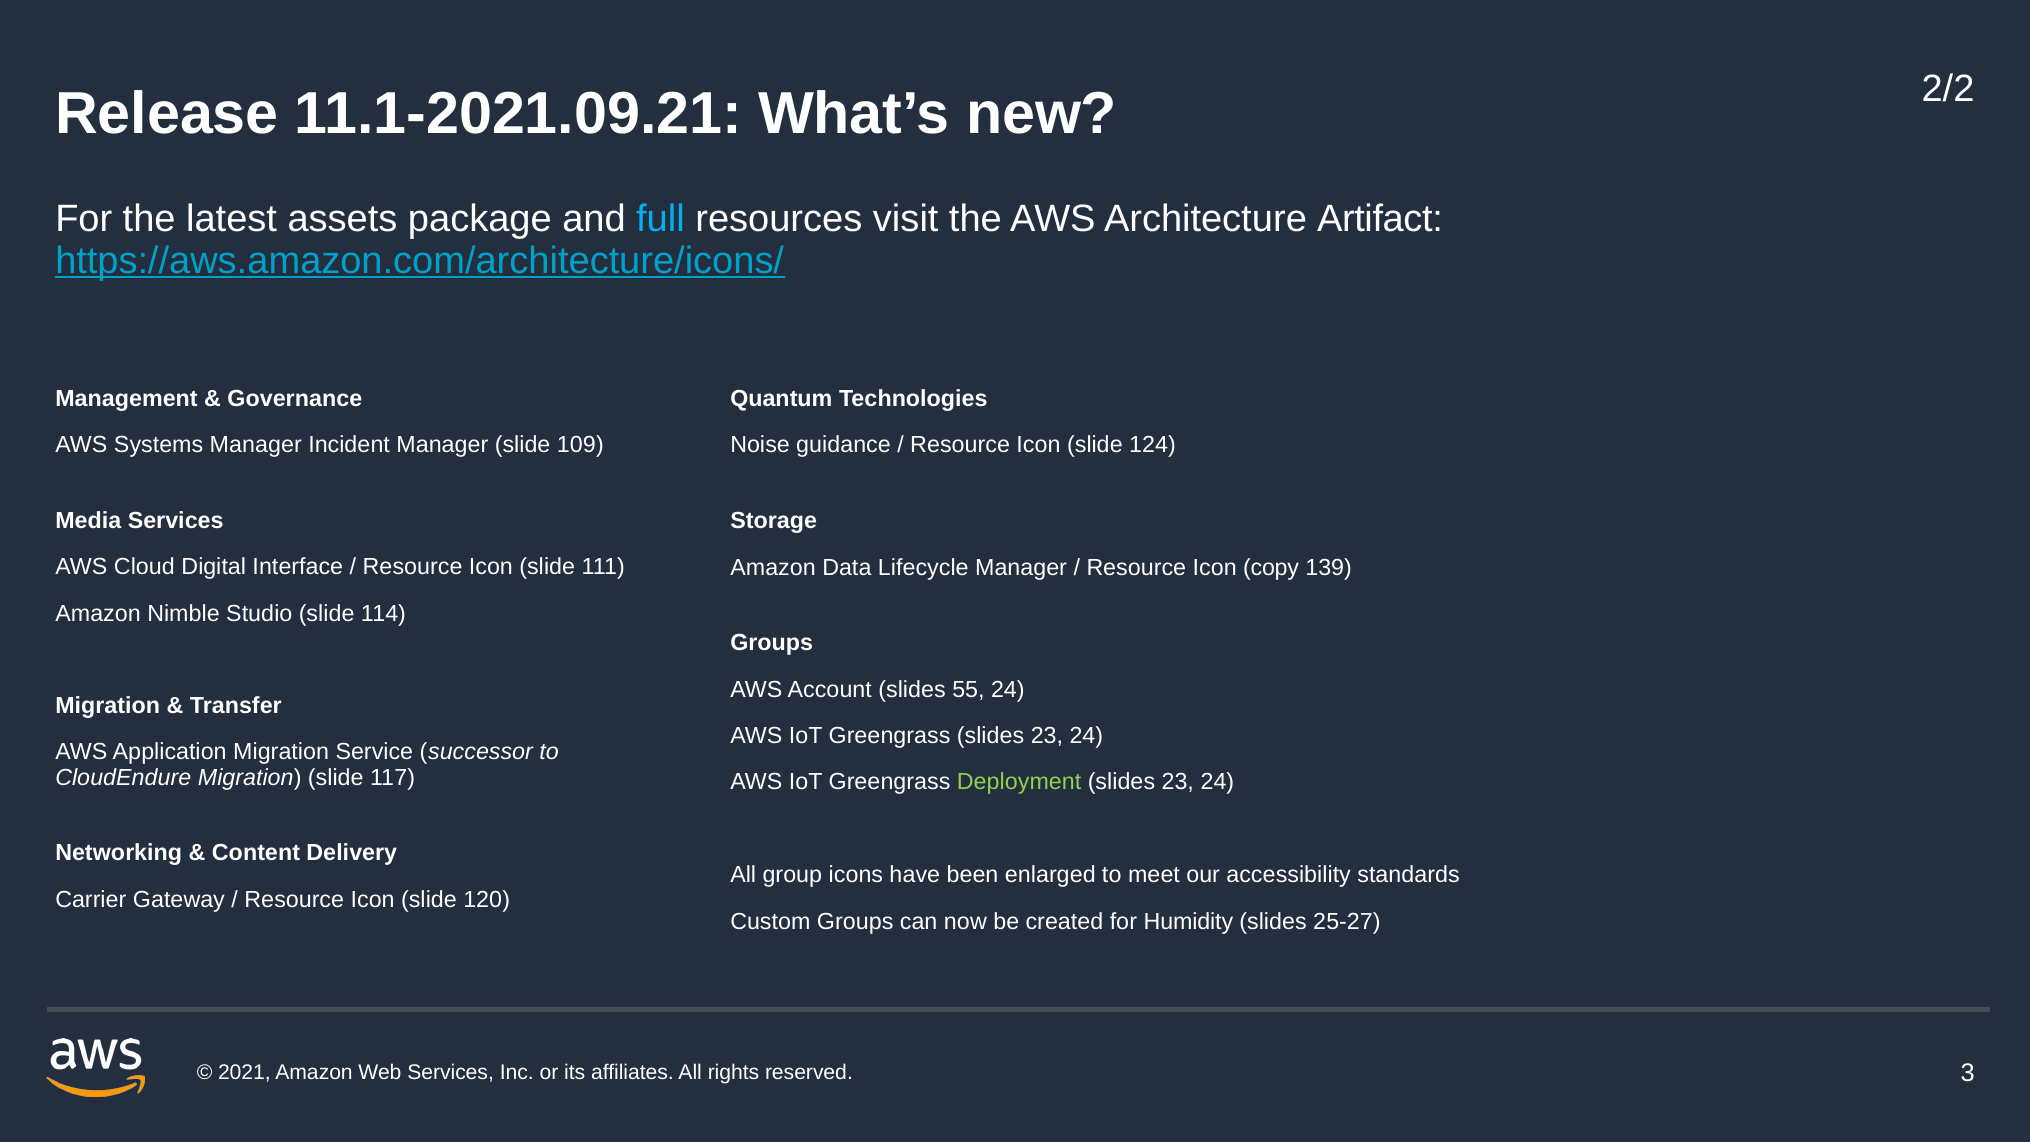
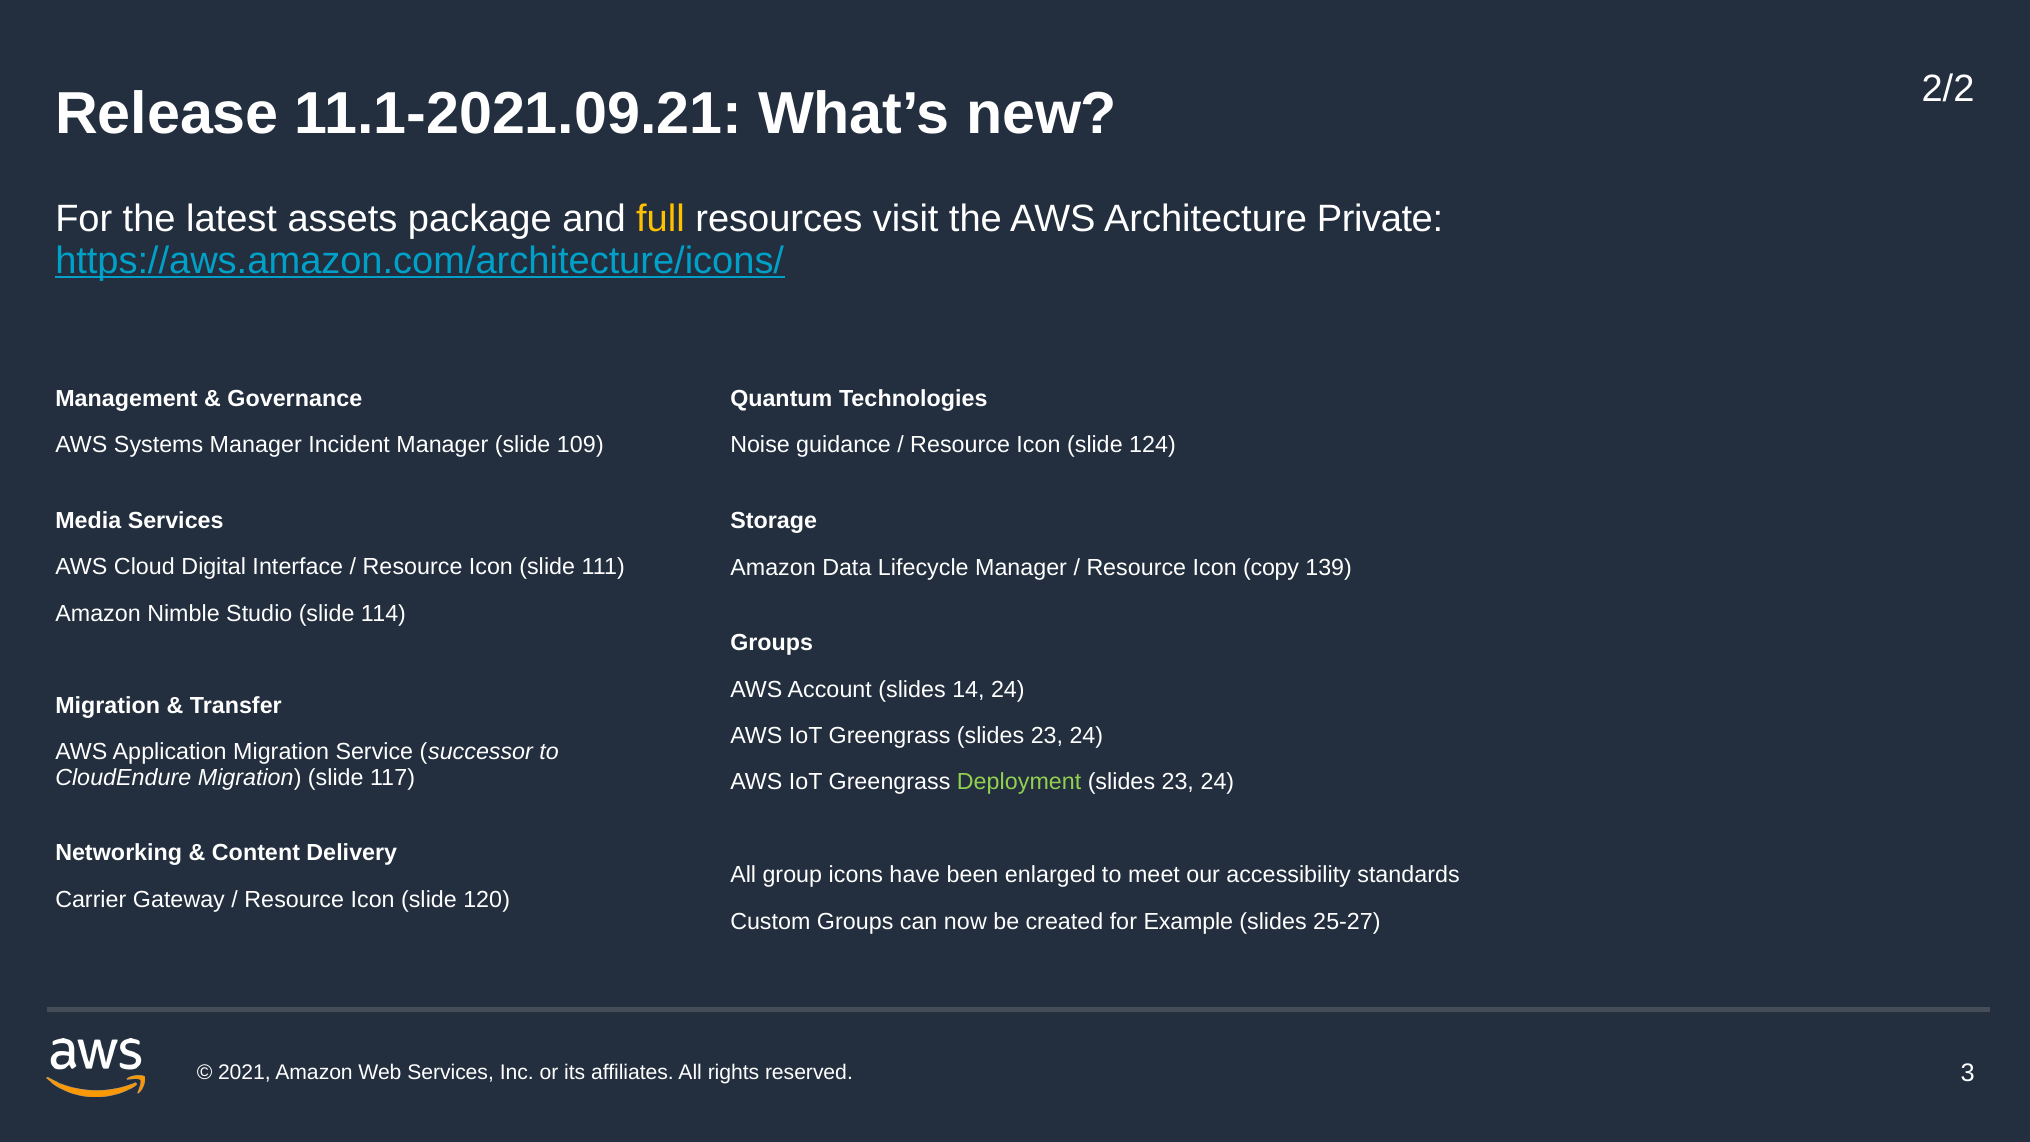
full colour: light blue -> yellow
Artifact: Artifact -> Private
55: 55 -> 14
Humidity: Humidity -> Example
